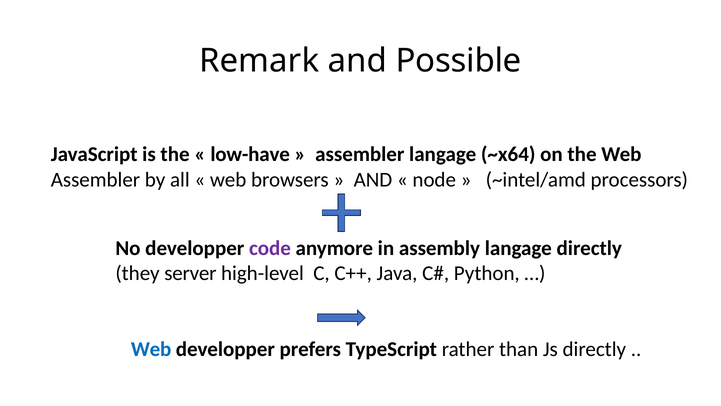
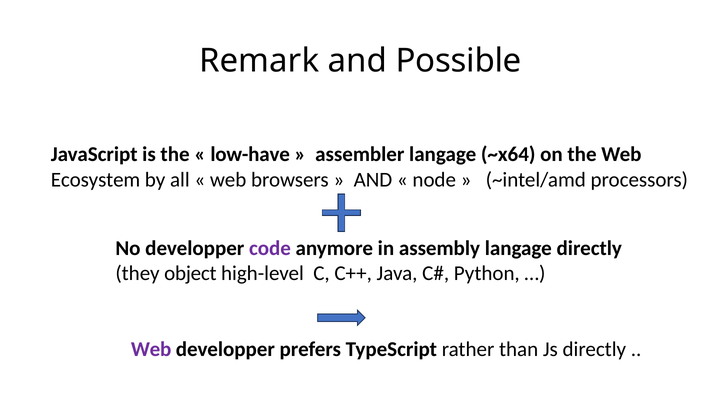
Assembler at (95, 179): Assembler -> Ecosystem
server: server -> object
Web at (151, 349) colour: blue -> purple
